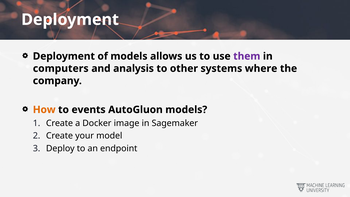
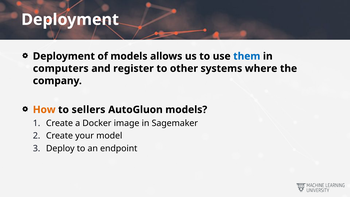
them colour: purple -> blue
analysis: analysis -> register
events: events -> sellers
